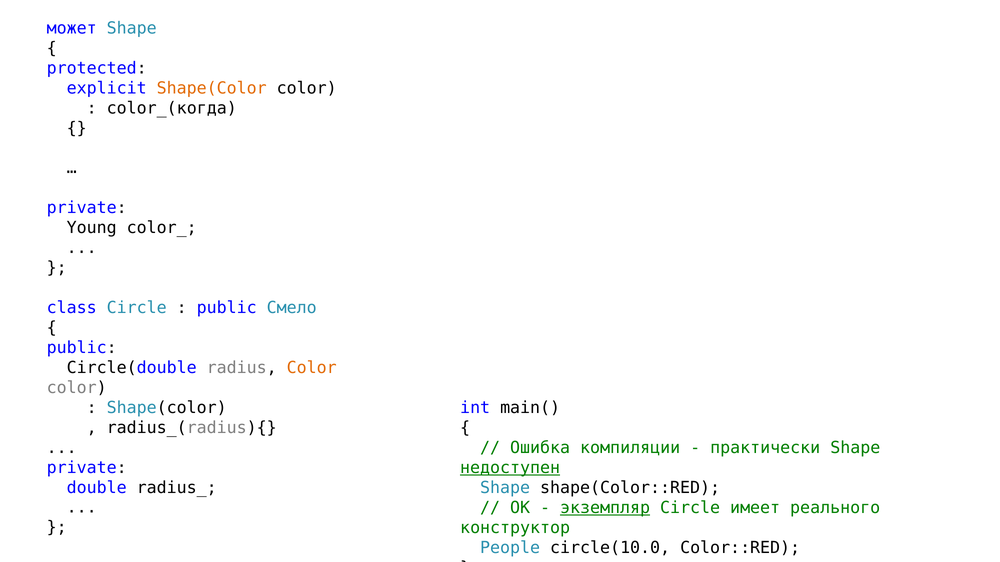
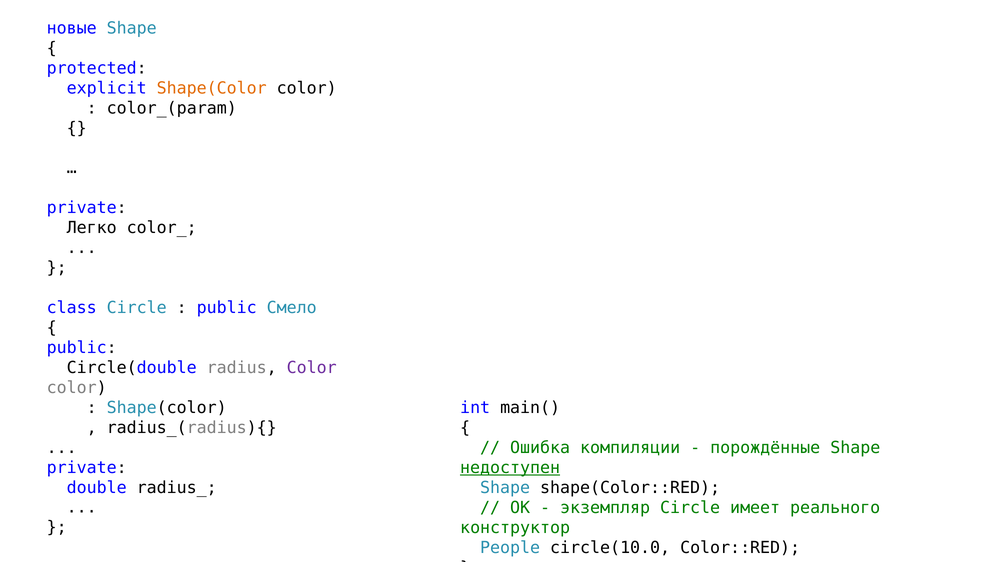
может: может -> новые
color_(когда: color_(когда -> color_(param
Young: Young -> Легко
Color at (312, 368) colour: orange -> purple
практически: практически -> порождённые
экземпляр underline: present -> none
